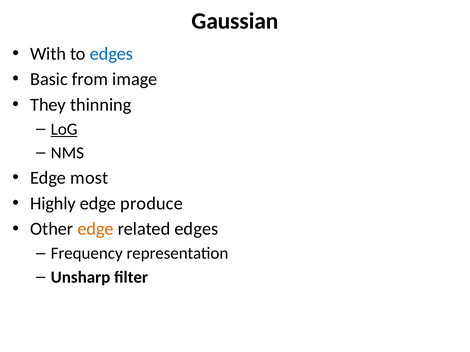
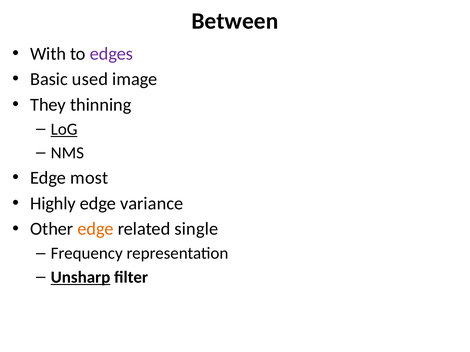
Gaussian: Gaussian -> Between
edges at (111, 54) colour: blue -> purple
from: from -> used
produce: produce -> variance
related edges: edges -> single
Unsharp underline: none -> present
